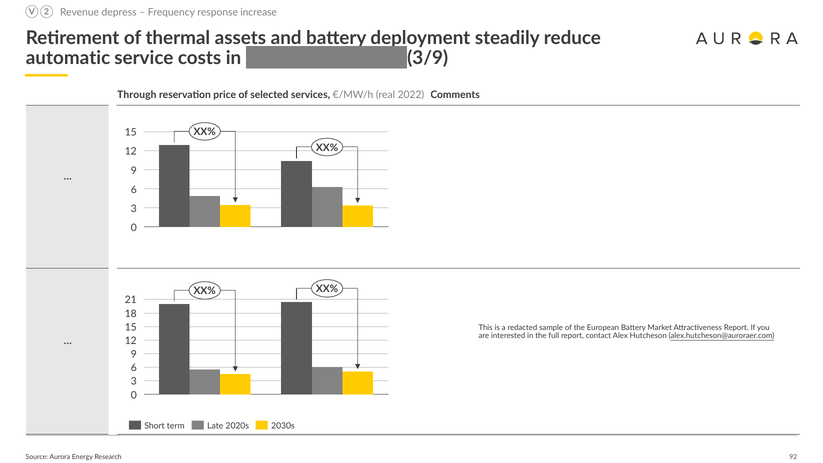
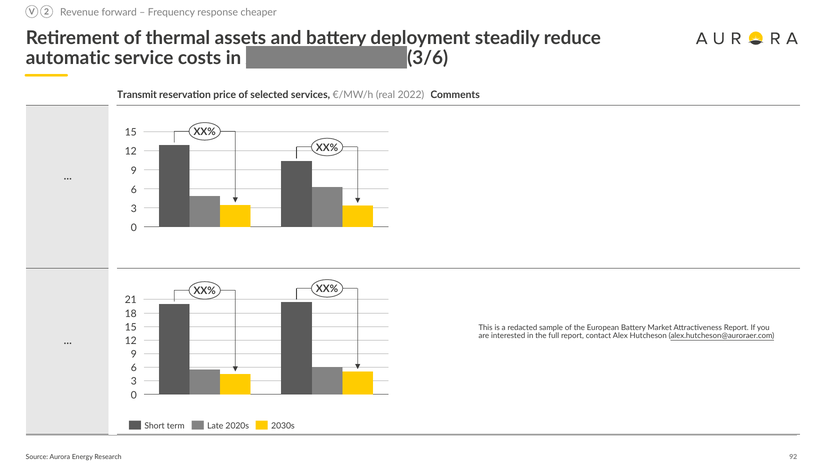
depress: depress -> forward
increase: increase -> cheaper
3/9: 3/9 -> 3/6
Through: Through -> Transmit
